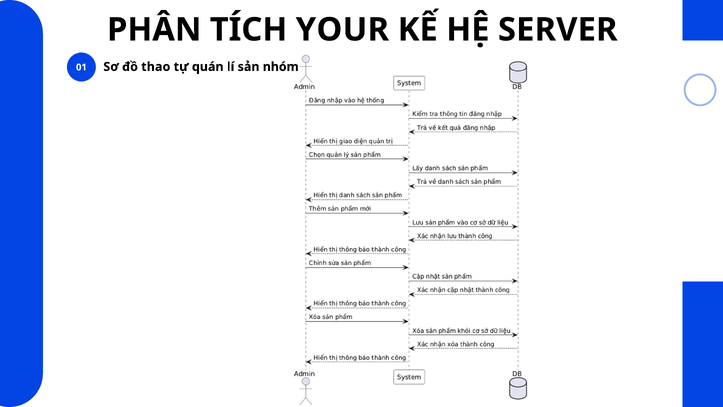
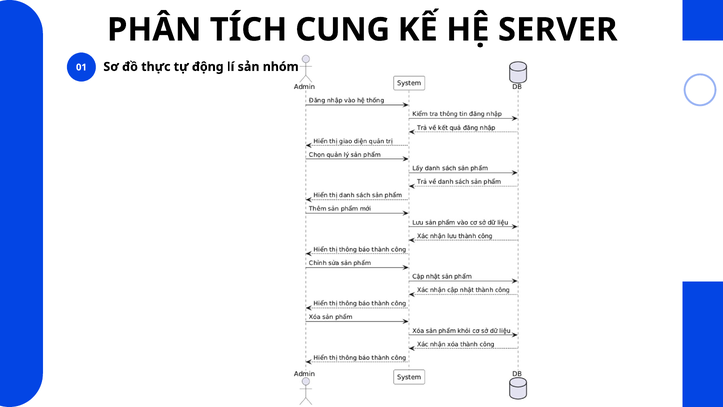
YOUR: YOUR -> CUNG
thao: thao -> thực
quán: quán -> động
